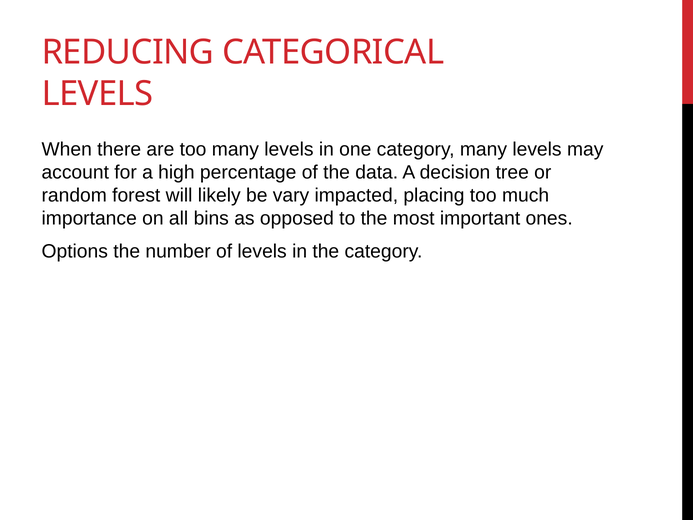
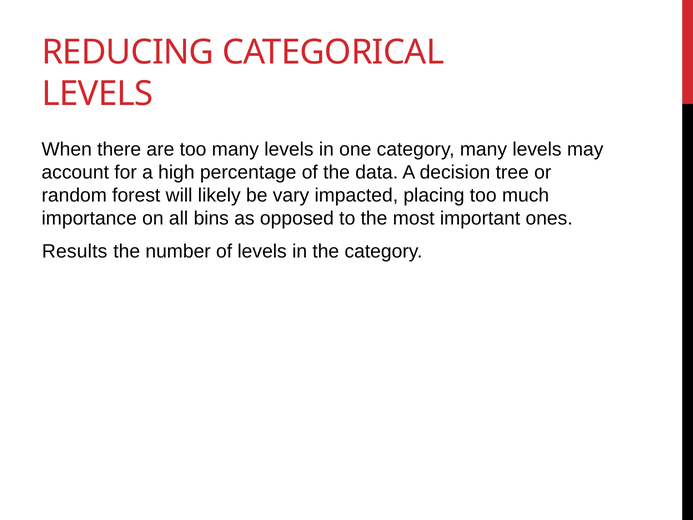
Options: Options -> Results
